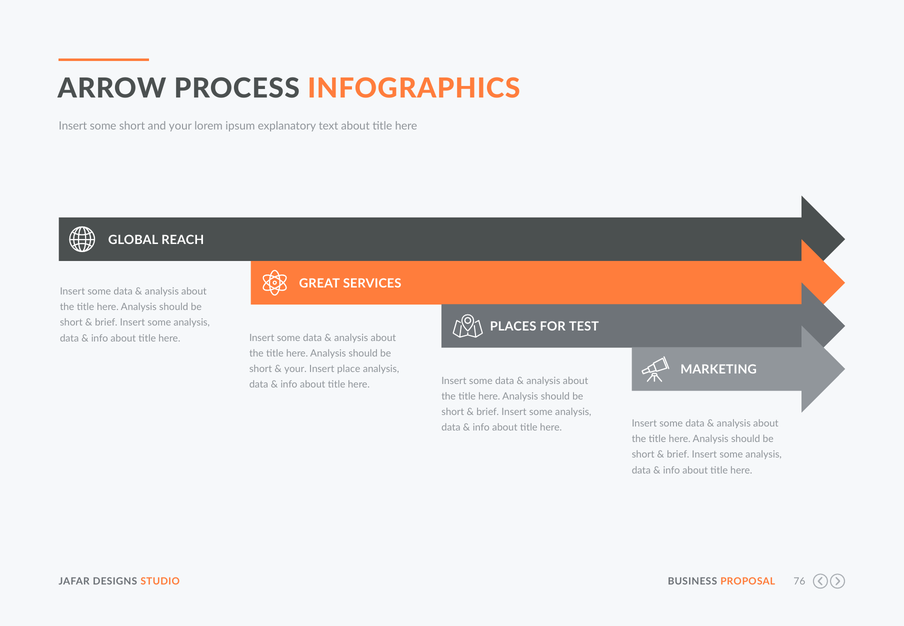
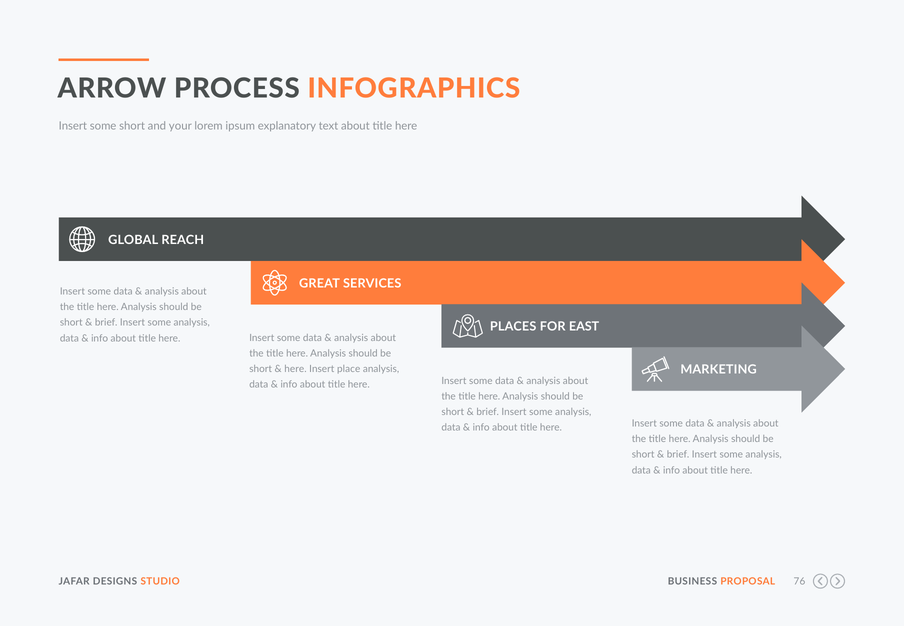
TEST: TEST -> EAST
your at (295, 369): your -> here
